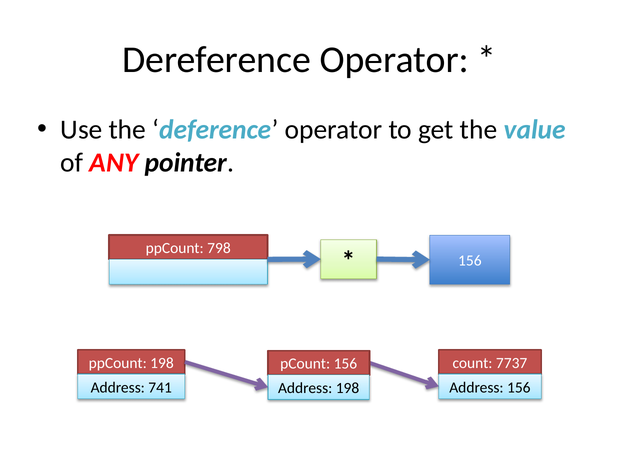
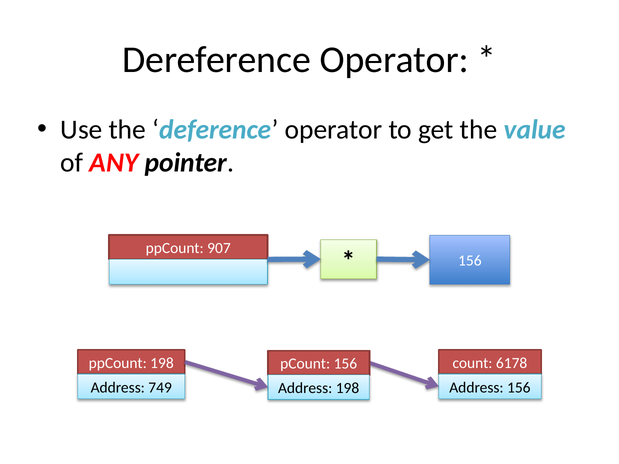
798: 798 -> 907
7737: 7737 -> 6178
741: 741 -> 749
